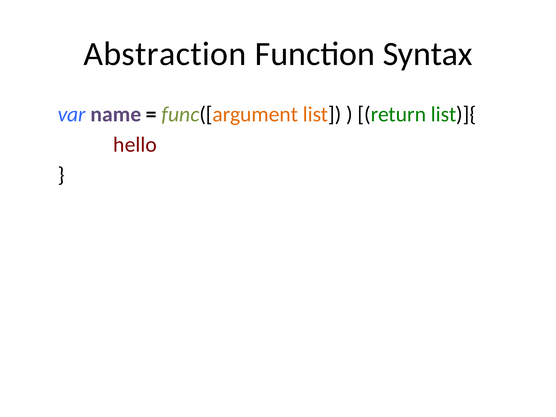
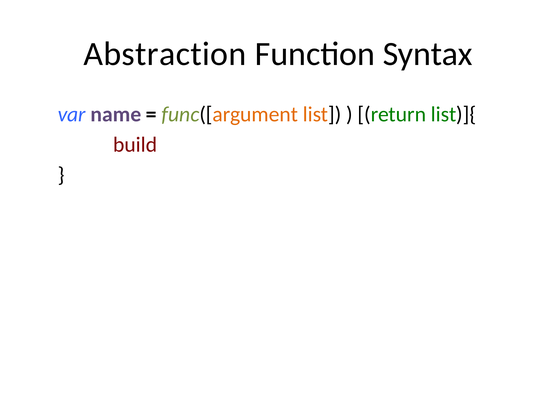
hello: hello -> build
